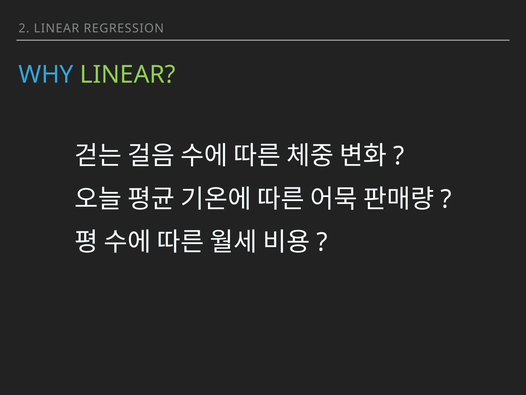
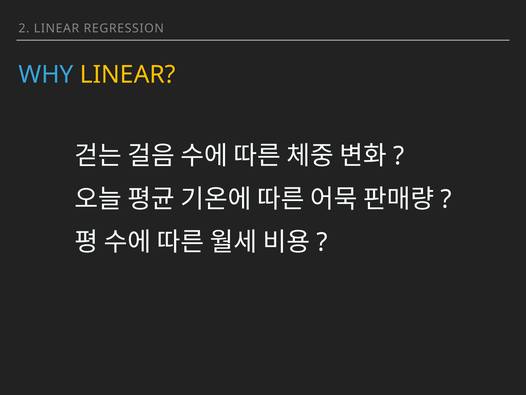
LINEAR at (128, 75) colour: light green -> yellow
